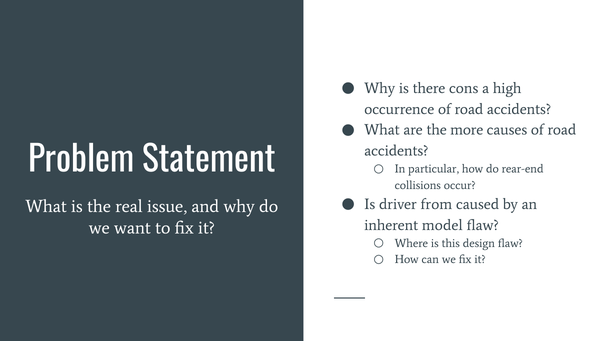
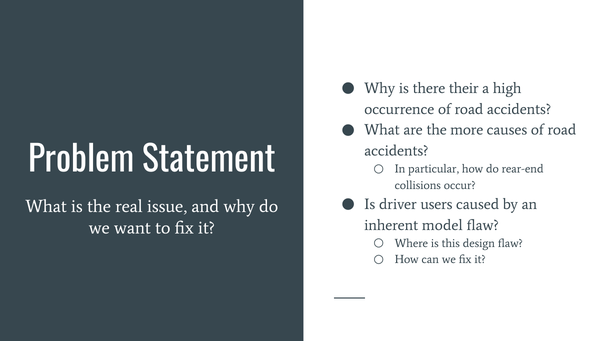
cons: cons -> their
from: from -> users
